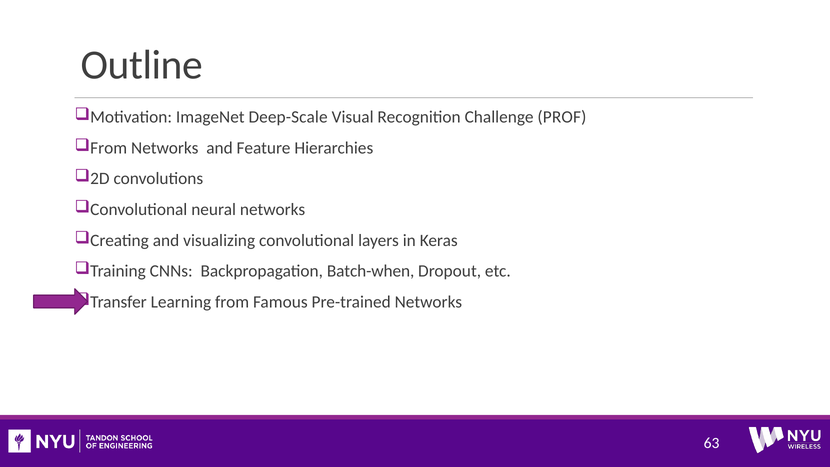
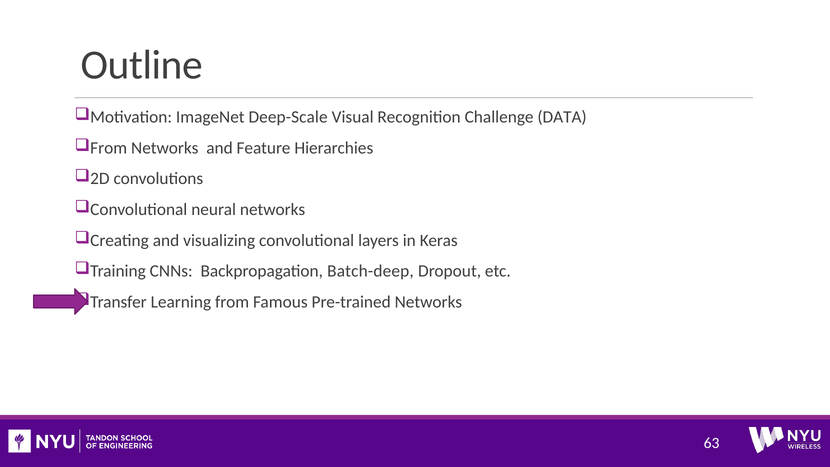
PROF: PROF -> DATA
Batch-when: Batch-when -> Batch-deep
